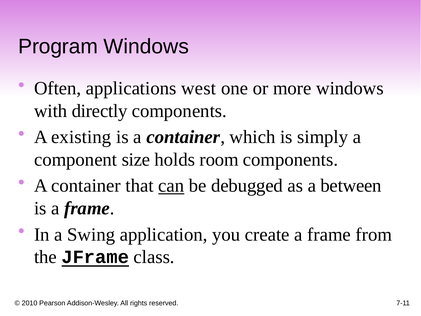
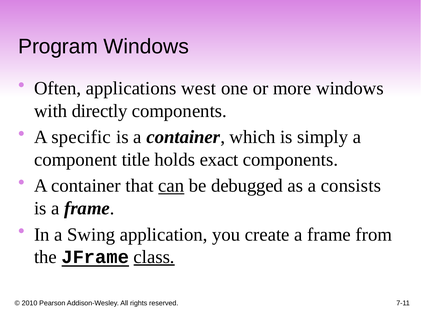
existing: existing -> specific
size: size -> title
room: room -> exact
between: between -> consists
class underline: none -> present
